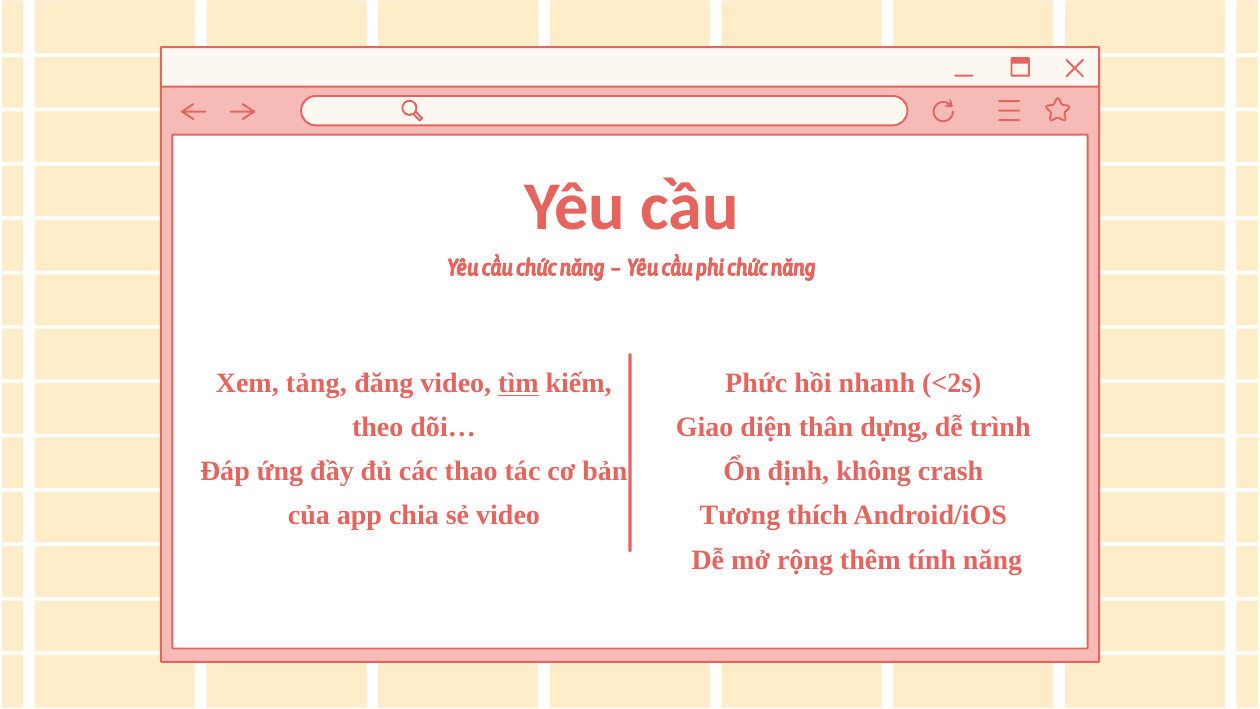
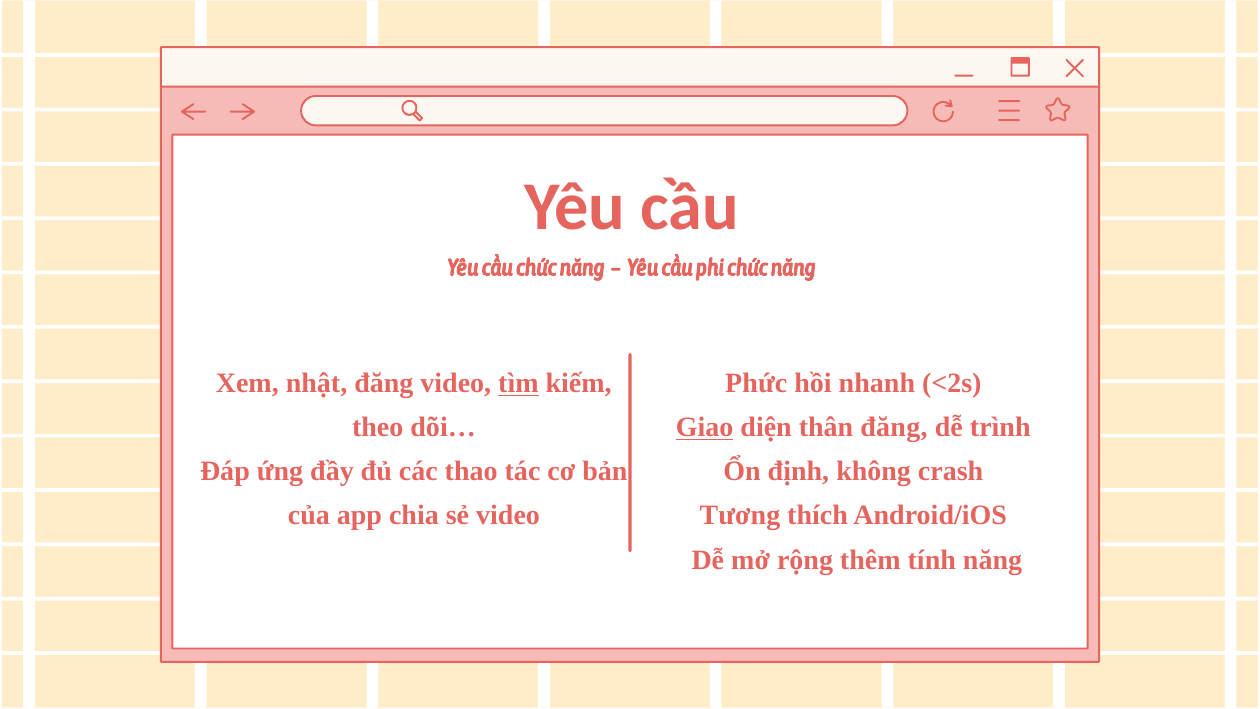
tảng: tảng -> nhật
Giao underline: none -> present
thân dựng: dựng -> đăng
